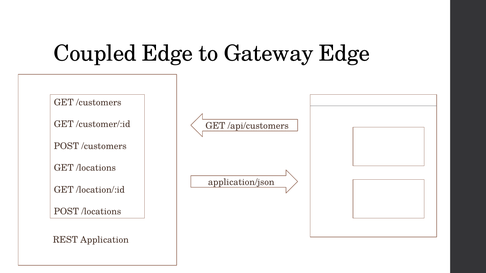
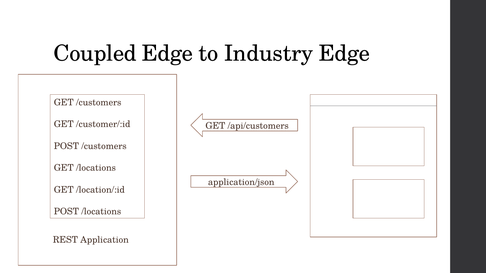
Gateway: Gateway -> Industry
